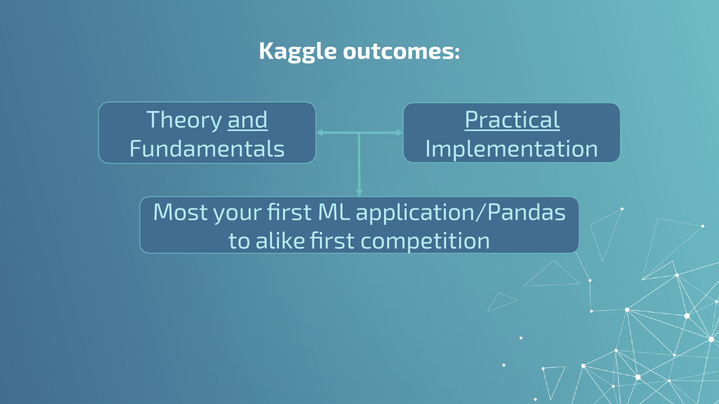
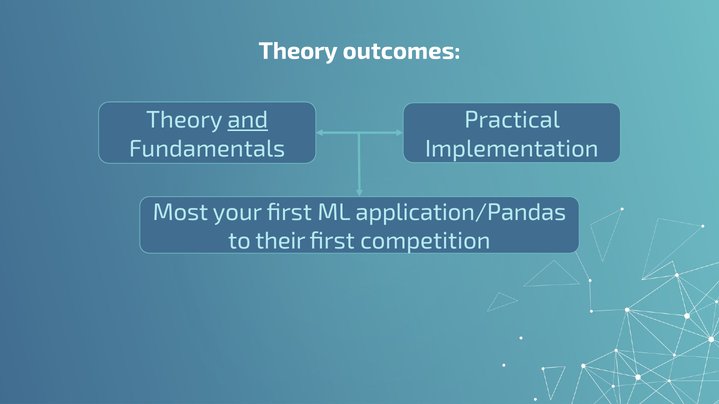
Kaggle at (298, 51): Kaggle -> Theory
Practical underline: present -> none
alike: alike -> their
